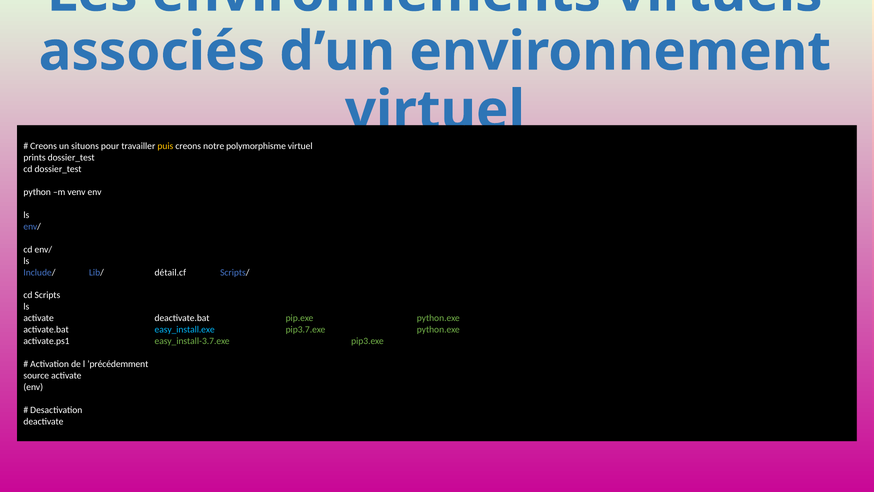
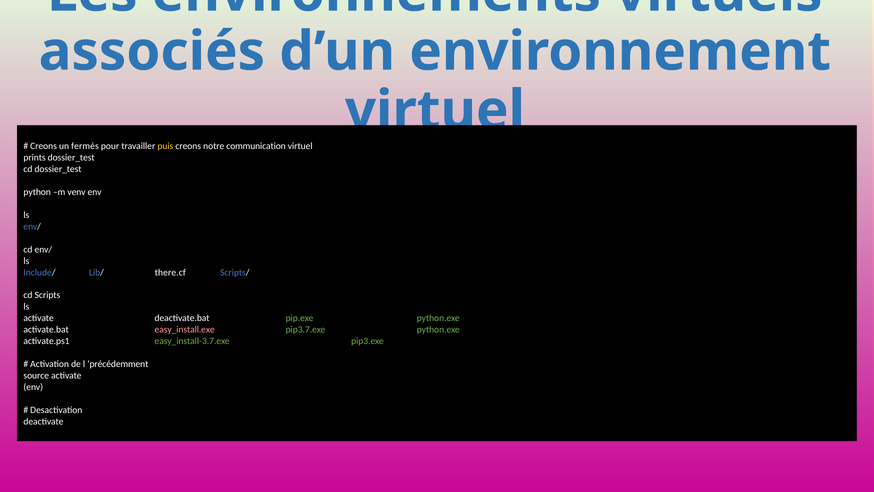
situons: situons -> fermés
polymorphisme: polymorphisme -> communication
détail.cf: détail.cf -> there.cf
easy_install.exe colour: light blue -> pink
